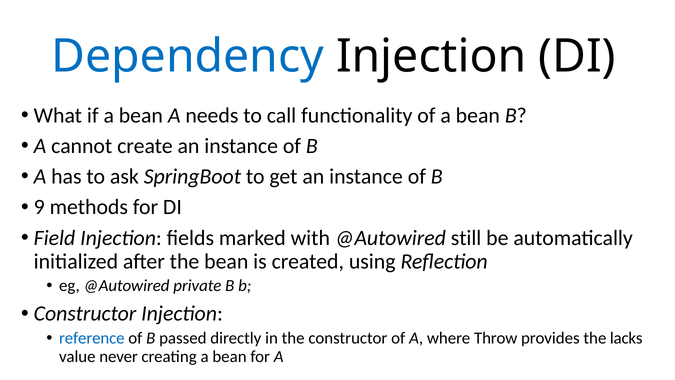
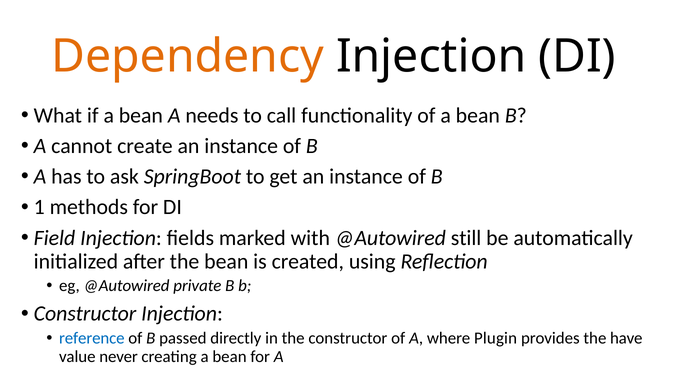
Dependency colour: blue -> orange
9: 9 -> 1
Throw: Throw -> Plugin
lacks: lacks -> have
